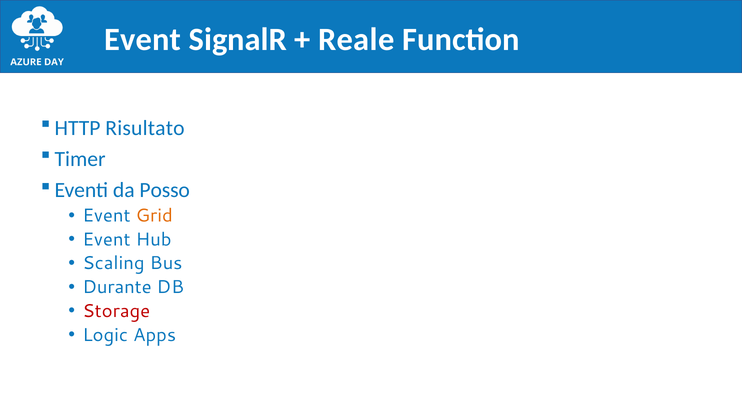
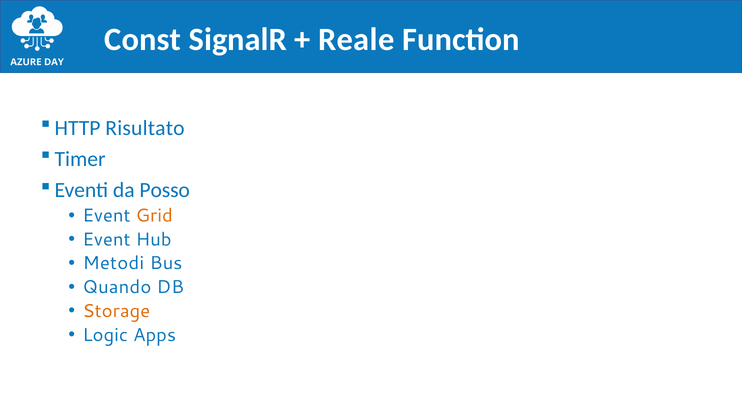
Event at (143, 39): Event -> Const
Scaling: Scaling -> Metodi
Durante: Durante -> Quando
Storage colour: red -> orange
